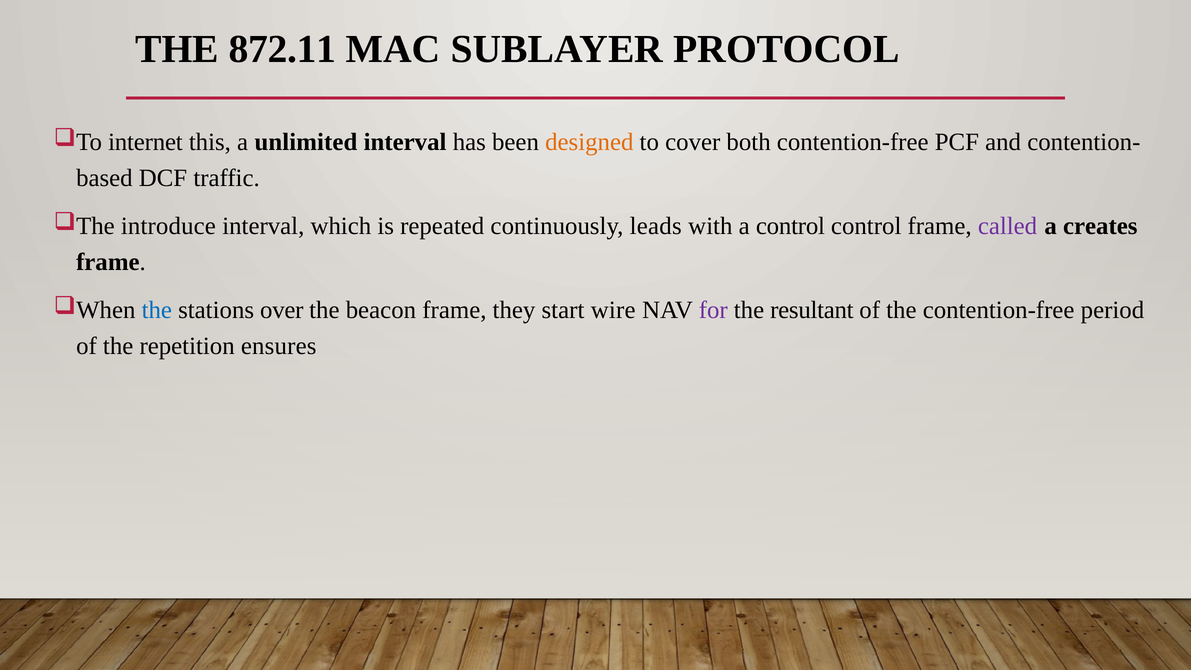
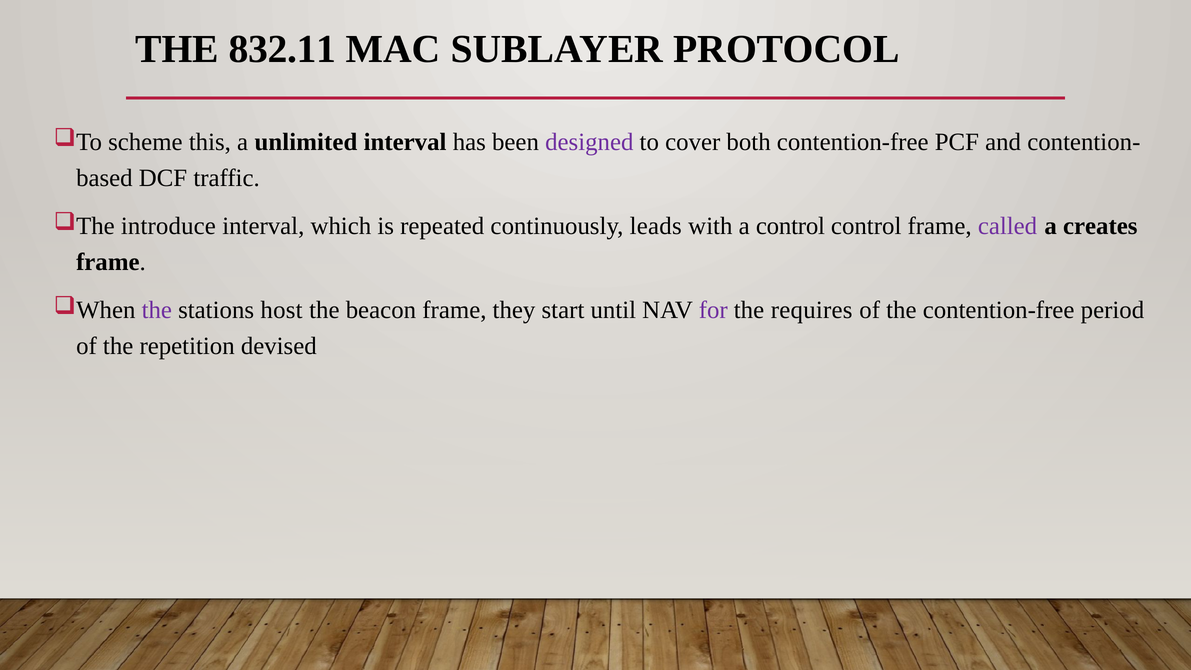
872.11: 872.11 -> 832.11
internet: internet -> scheme
designed colour: orange -> purple
the at (157, 310) colour: blue -> purple
over: over -> host
wire: wire -> until
resultant: resultant -> requires
ensures: ensures -> devised
